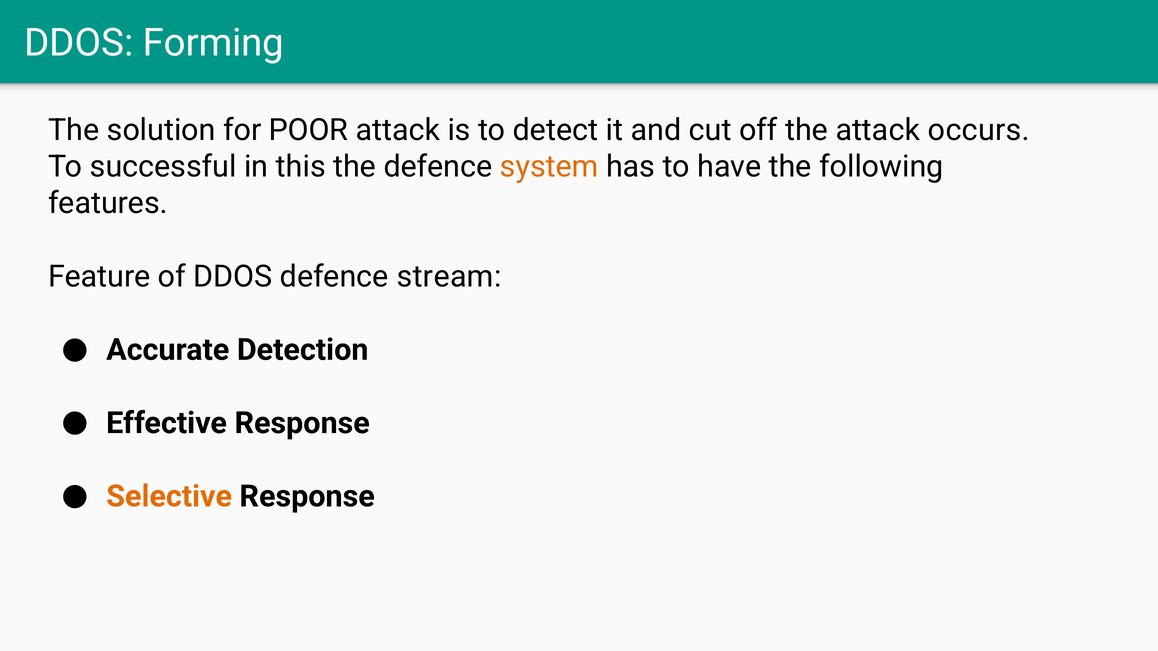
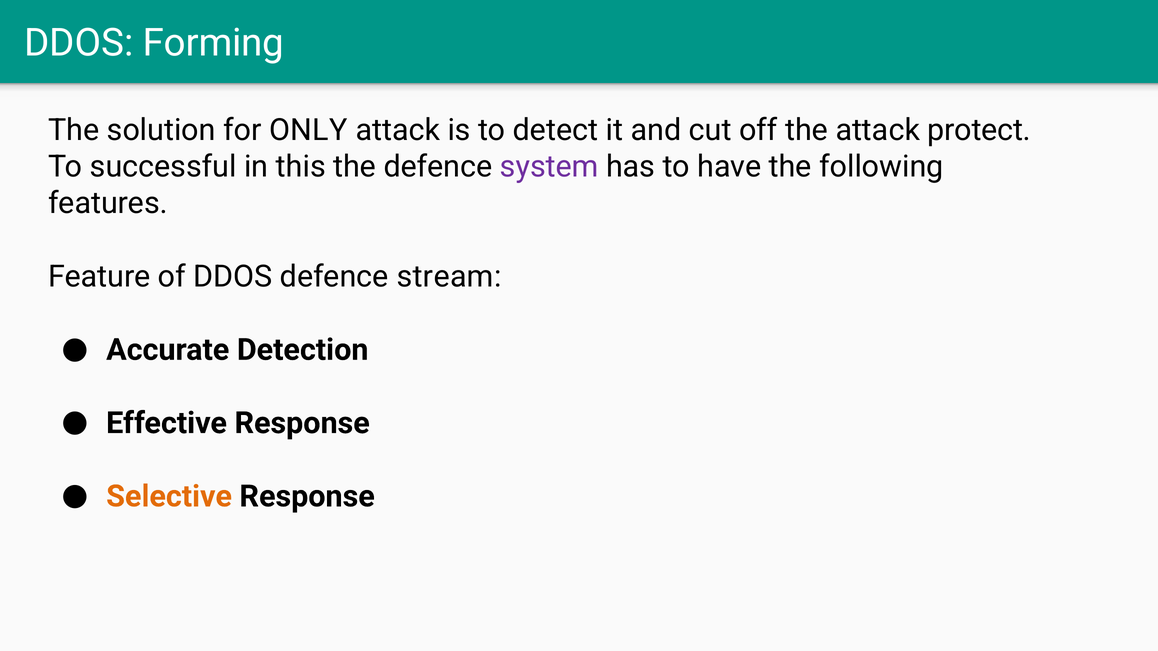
POOR: POOR -> ONLY
occurs: occurs -> protect
system colour: orange -> purple
